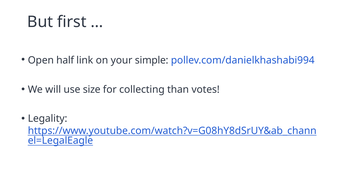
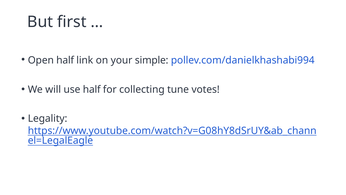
use size: size -> half
than: than -> tune
